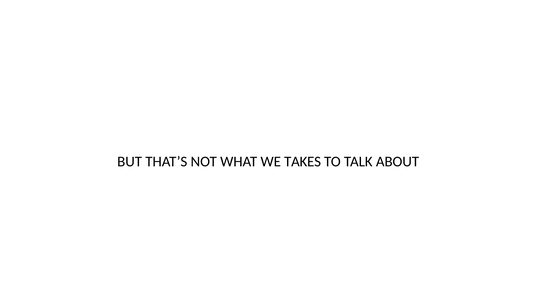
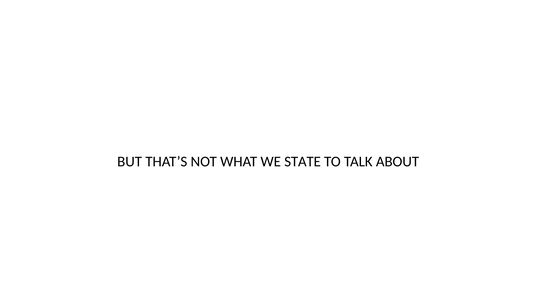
TAKES: TAKES -> STATE
